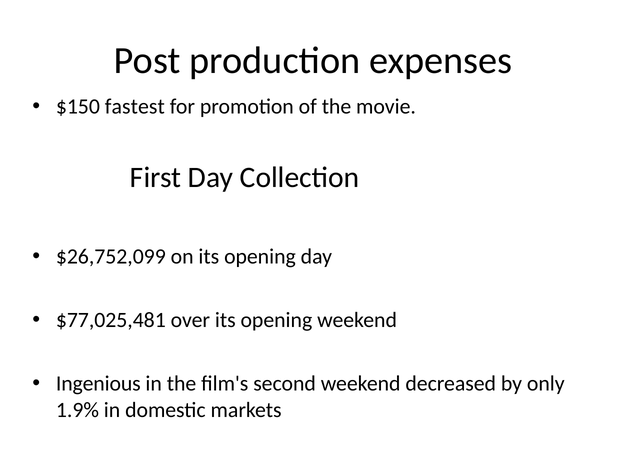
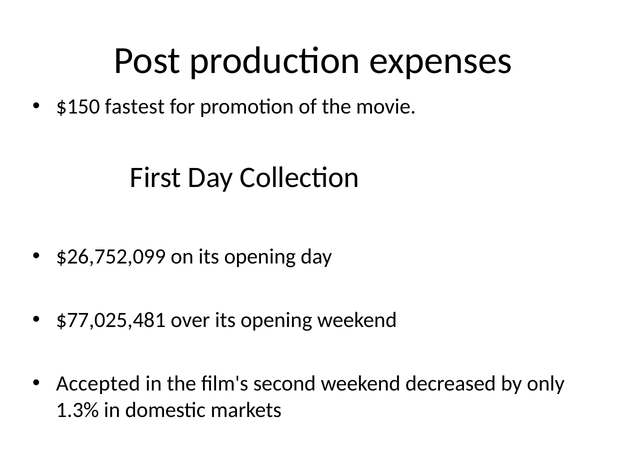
Ingenious: Ingenious -> Accepted
1.9%: 1.9% -> 1.3%
